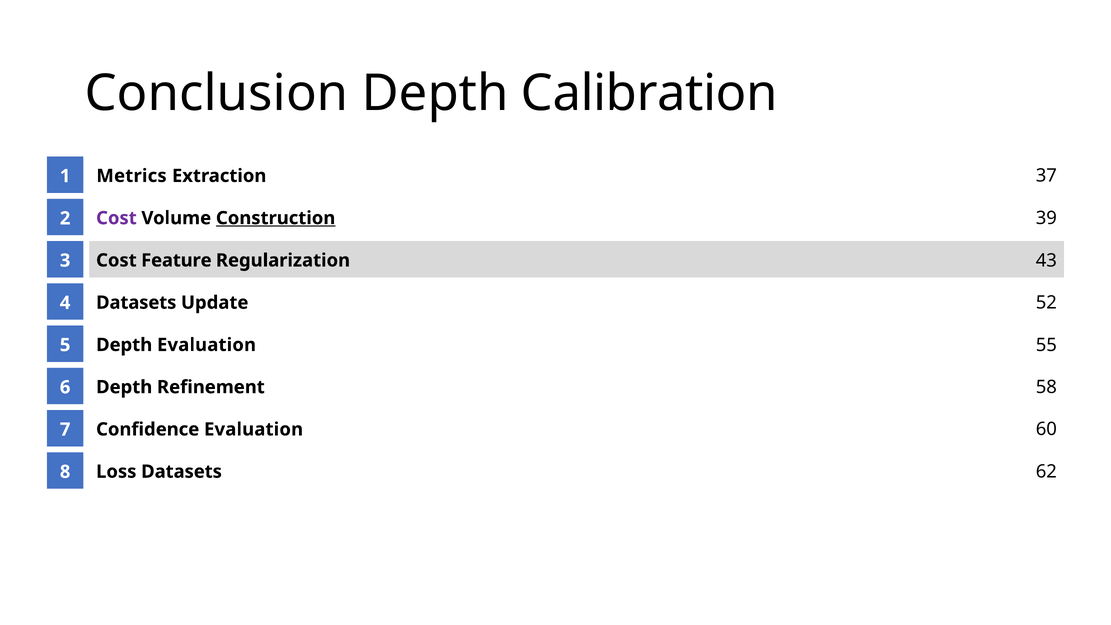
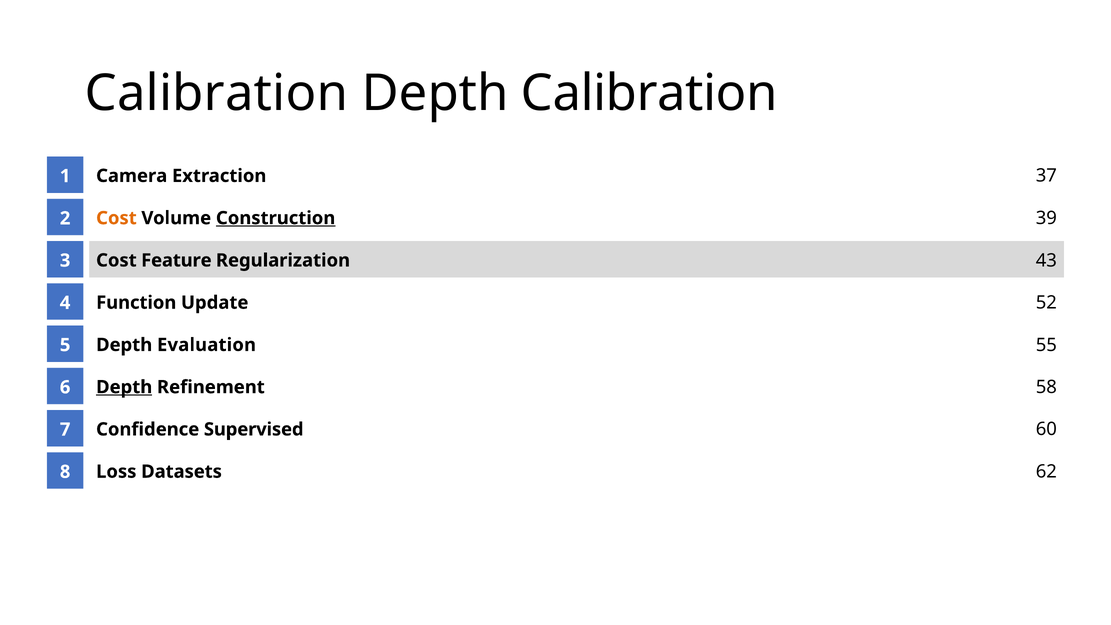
Conclusion at (217, 93): Conclusion -> Calibration
Metrics: Metrics -> Camera
Cost at (116, 218) colour: purple -> orange
Datasets at (136, 303): Datasets -> Function
Depth at (124, 387) underline: none -> present
Confidence Evaluation: Evaluation -> Supervised
